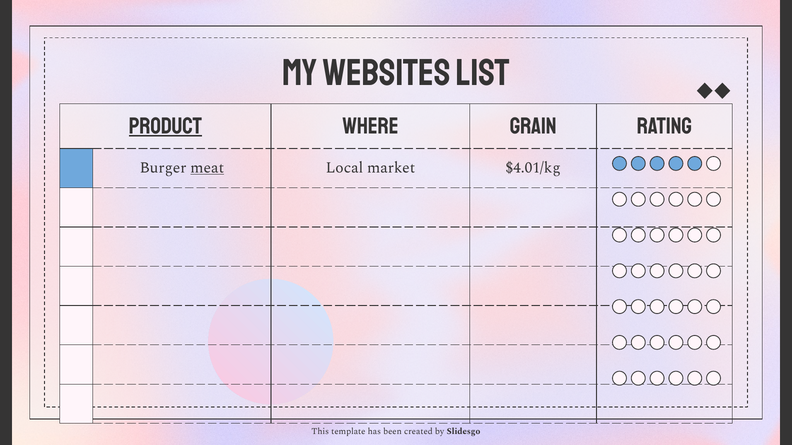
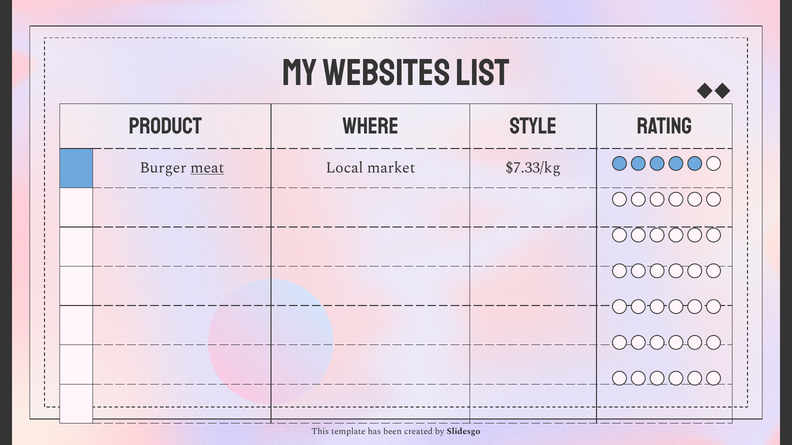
PRODUCT underline: present -> none
GRAIN: GRAIN -> STYLE
$4.01/kg: $4.01/kg -> $7.33/kg
